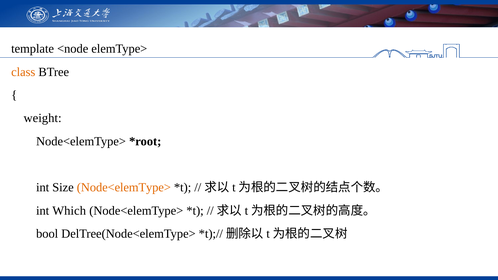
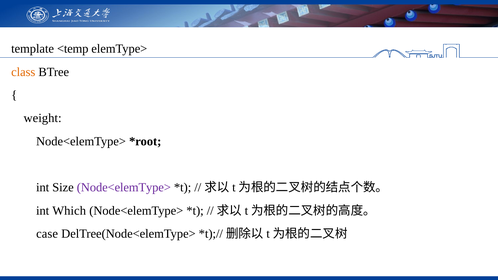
<node: <node -> <temp
Node<elemType> at (124, 188) colour: orange -> purple
bool: bool -> case
